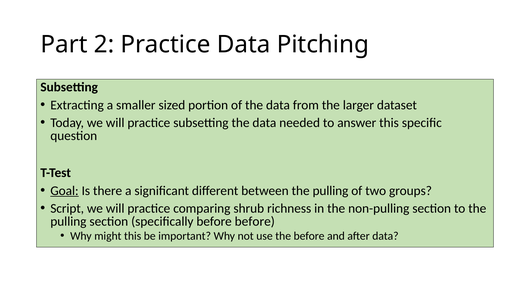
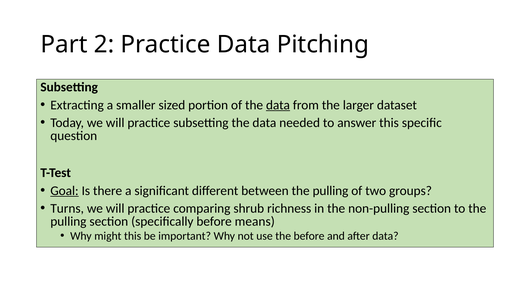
data at (278, 105) underline: none -> present
Script: Script -> Turns
before before: before -> means
